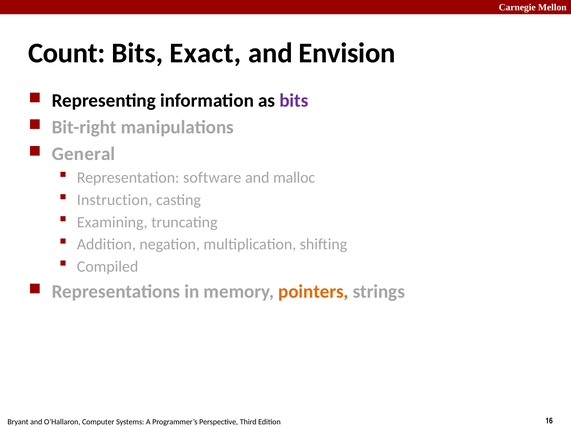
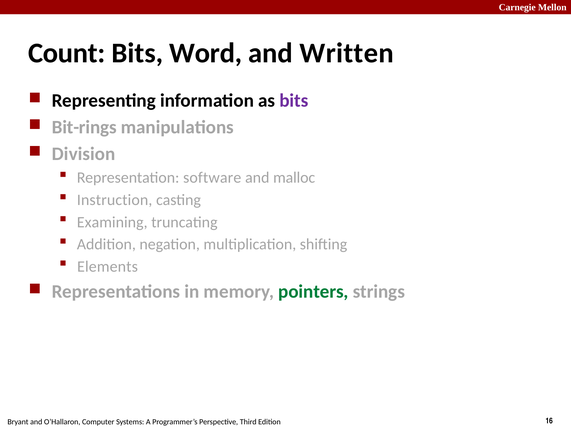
Exact: Exact -> Word
Envision: Envision -> Written
Bit-right: Bit-right -> Bit-rings
General: General -> Division
Compiled: Compiled -> Elements
pointers colour: orange -> green
